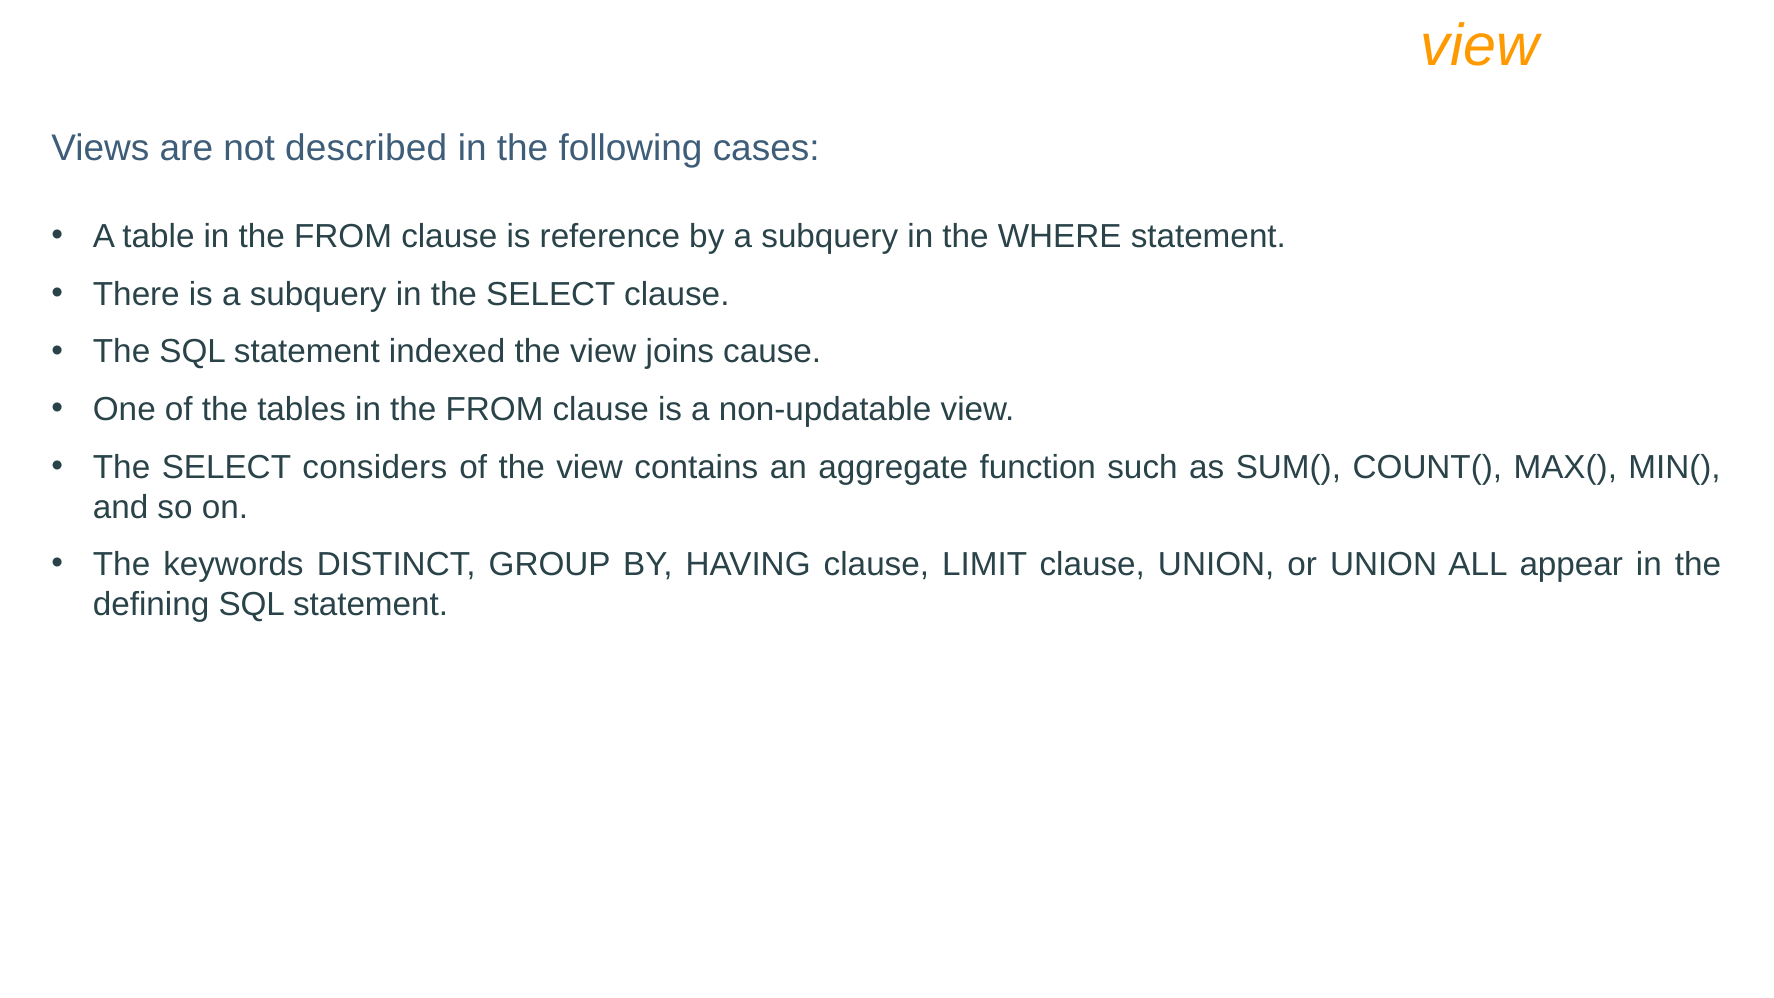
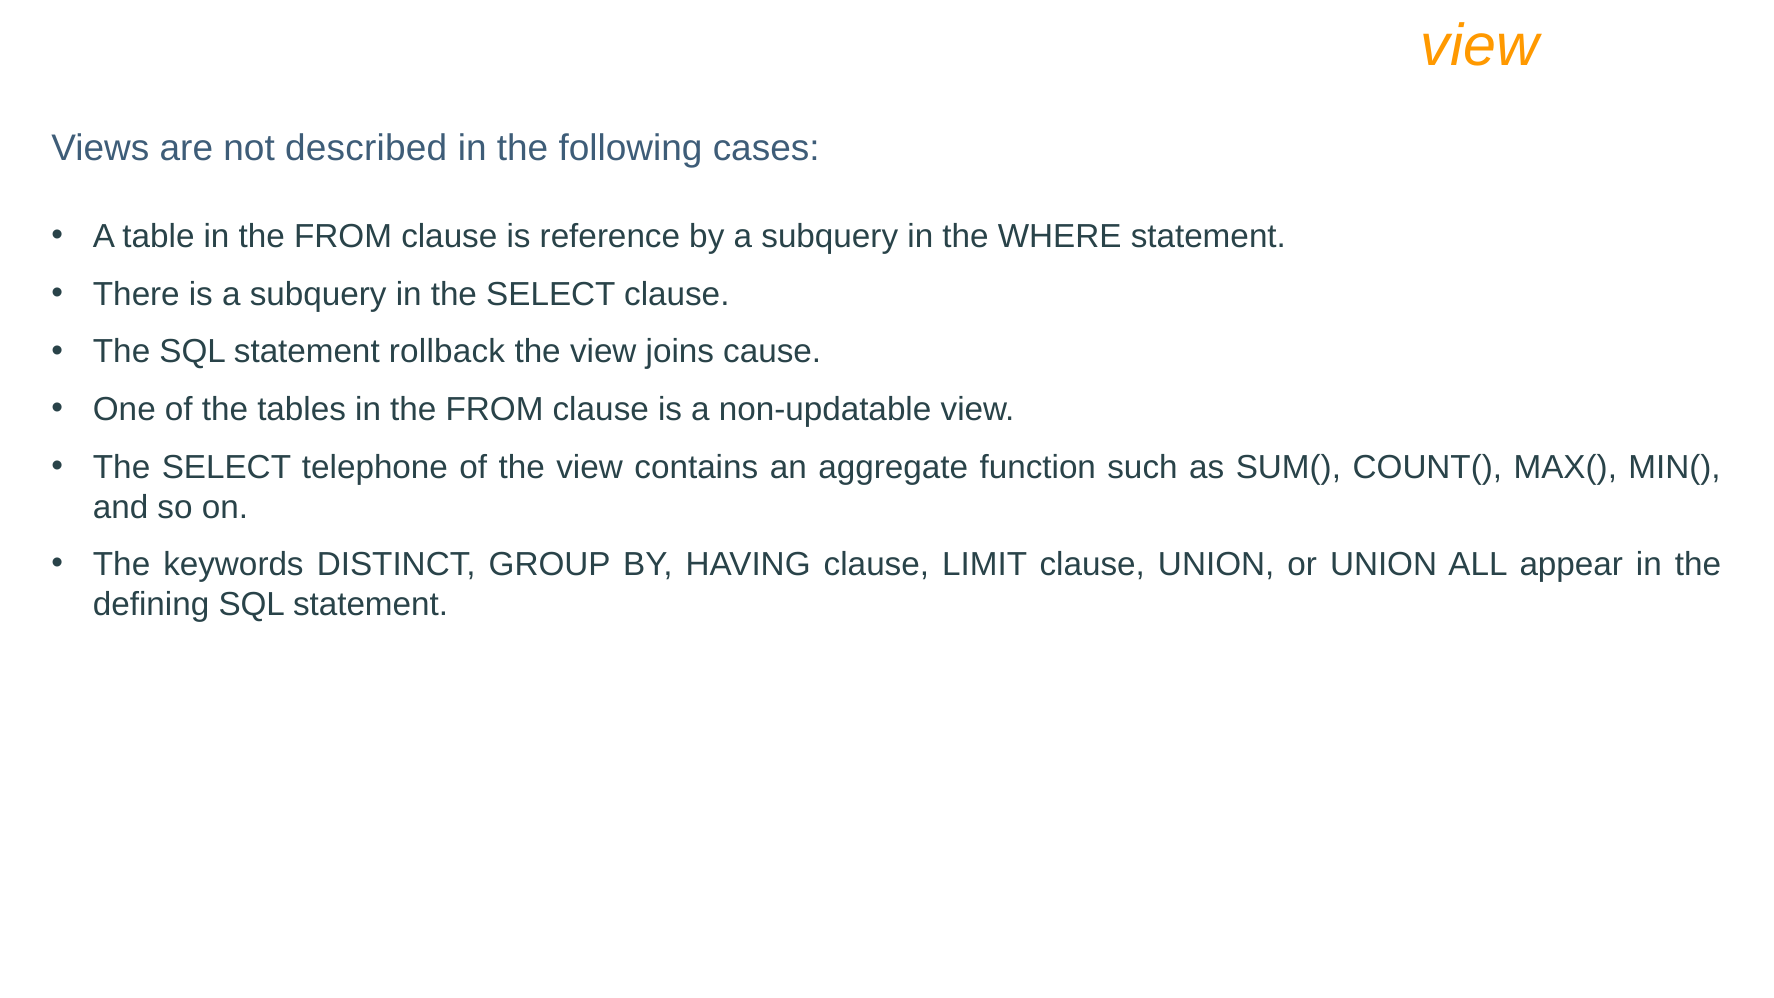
indexed: indexed -> rollback
considers: considers -> telephone
